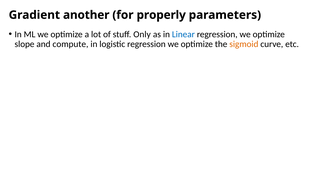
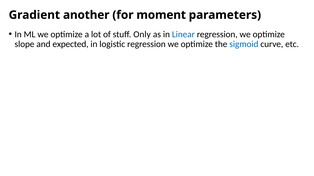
properly: properly -> moment
compute: compute -> expected
sigmoid colour: orange -> blue
